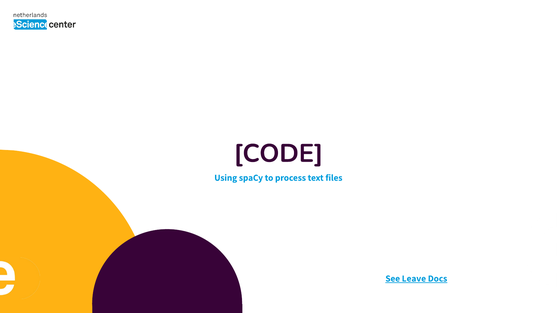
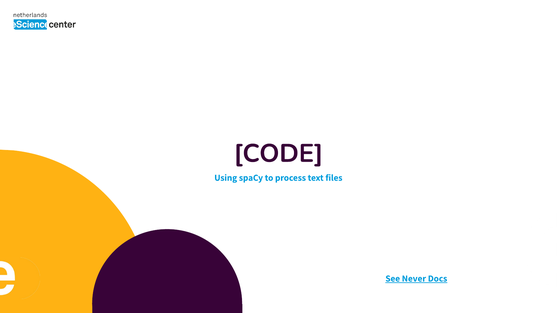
Leave: Leave -> Never
